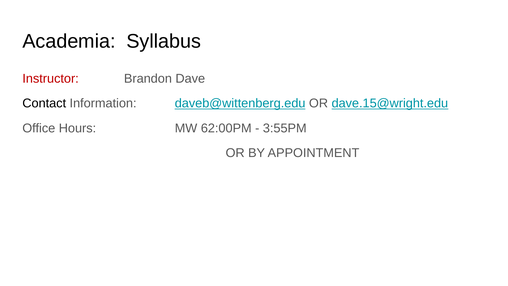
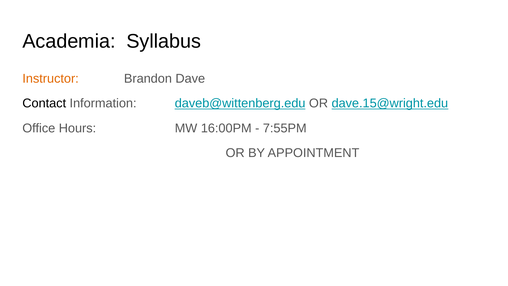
Instructor colour: red -> orange
62:00PM: 62:00PM -> 16:00PM
3:55PM: 3:55PM -> 7:55PM
